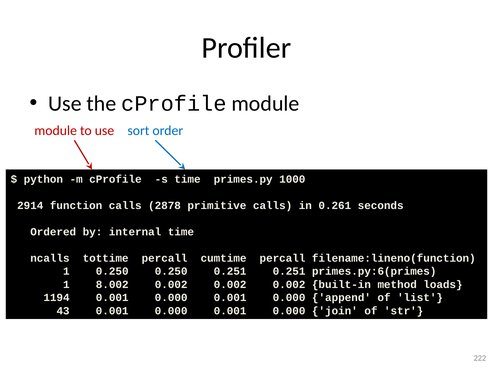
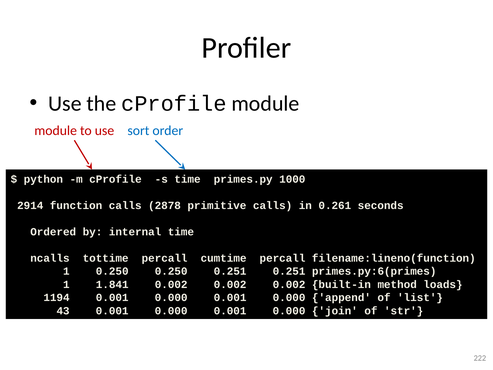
8.002: 8.002 -> 1.841
